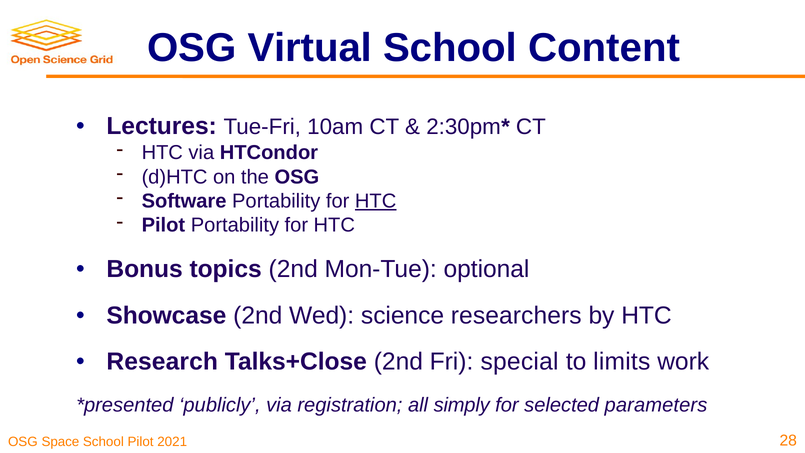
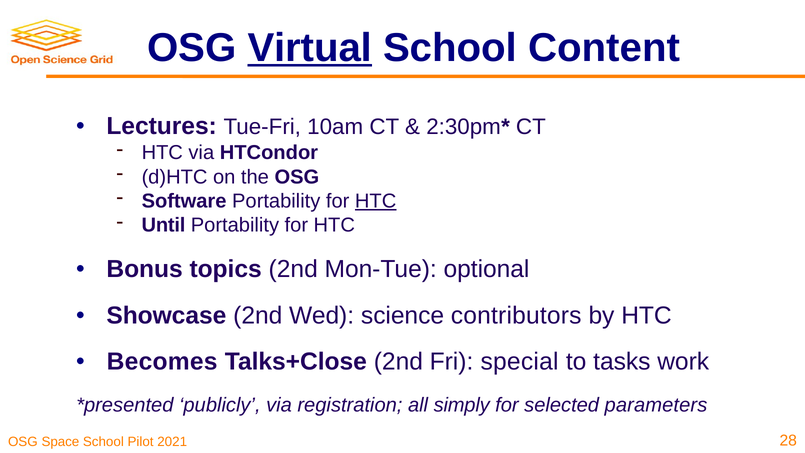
Virtual underline: none -> present
Pilot at (163, 225): Pilot -> Until
researchers: researchers -> contributors
Research: Research -> Becomes
limits: limits -> tasks
